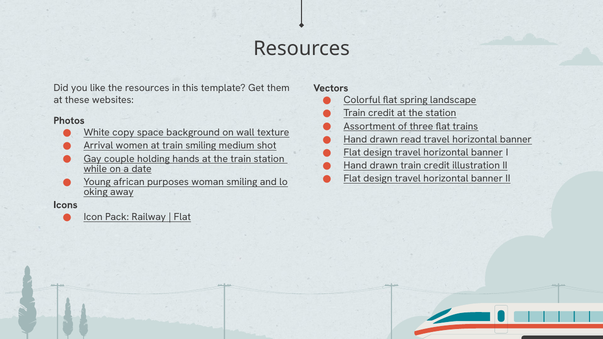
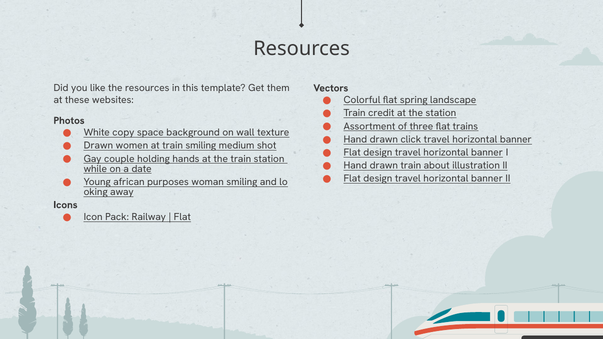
read: read -> click
Arrival at (98, 146): Arrival -> Drawn
drawn train credit: credit -> about
